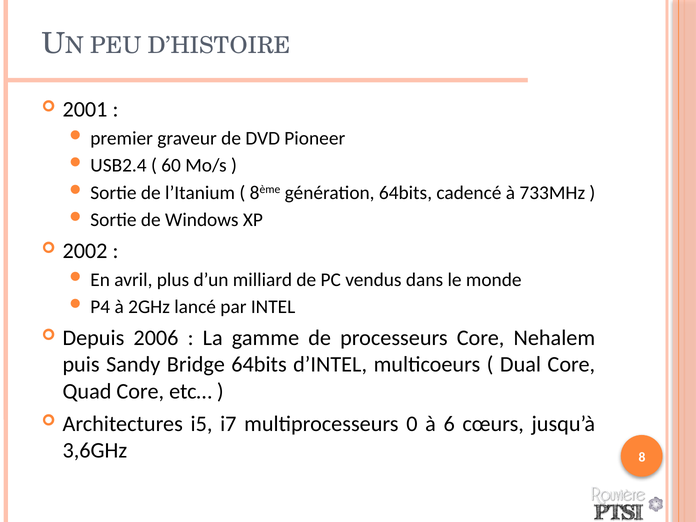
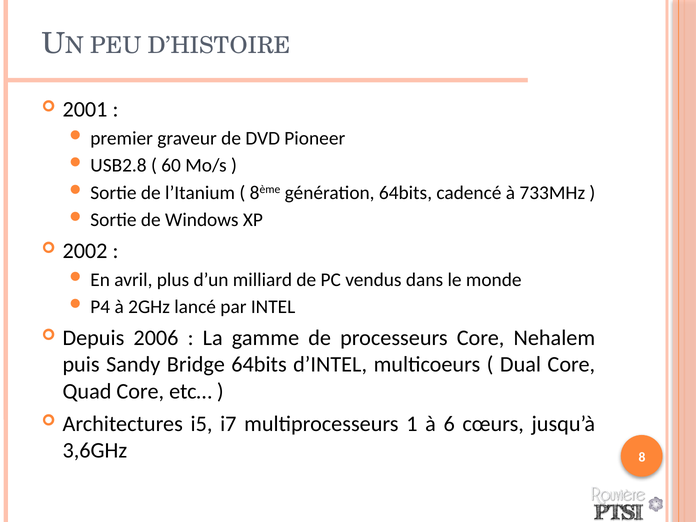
USB2.4: USB2.4 -> USB2.8
0: 0 -> 1
